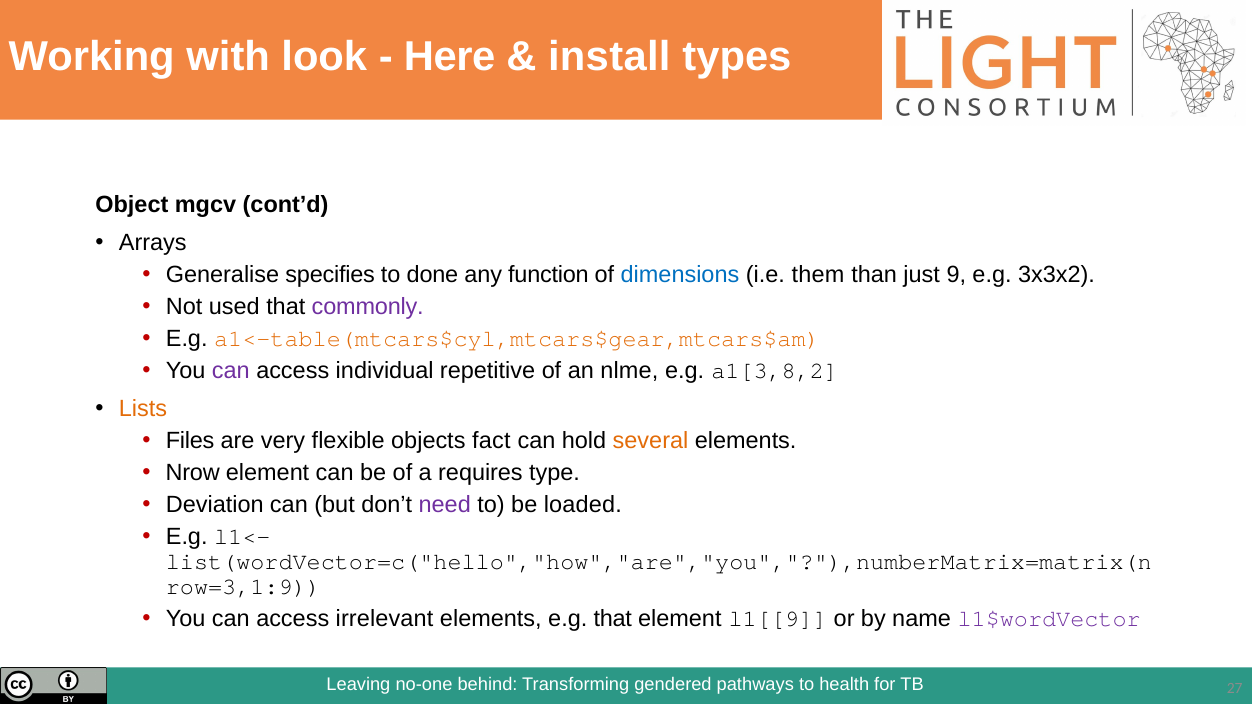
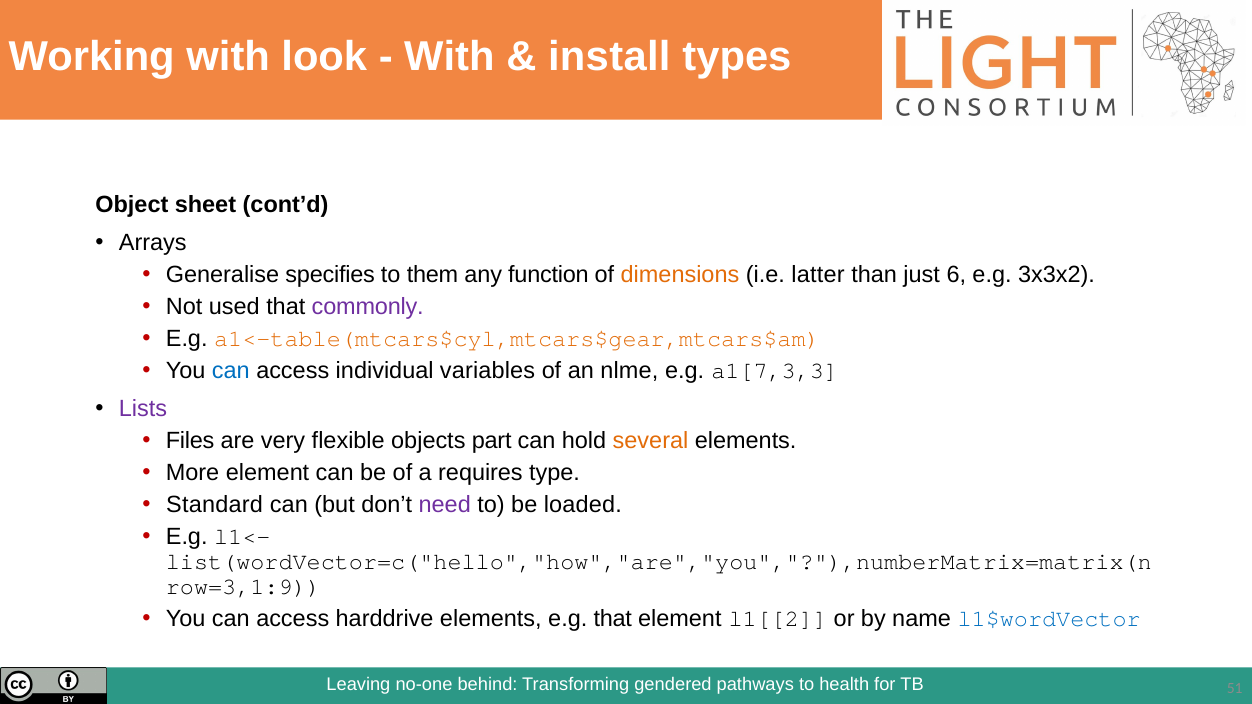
Here at (450, 57): Here -> With
mgcv: mgcv -> sheet
done: done -> them
dimensions colour: blue -> orange
them: them -> latter
9: 9 -> 6
can at (231, 371) colour: purple -> blue
repetitive: repetitive -> variables
a1[3,8,2: a1[3,8,2 -> a1[7,3,3
Lists colour: orange -> purple
fact: fact -> part
Nrow: Nrow -> More
Deviation: Deviation -> Standard
irrelevant: irrelevant -> harddrive
l1[[9: l1[[9 -> l1[[2
l1$wordVector colour: purple -> blue
27: 27 -> 51
